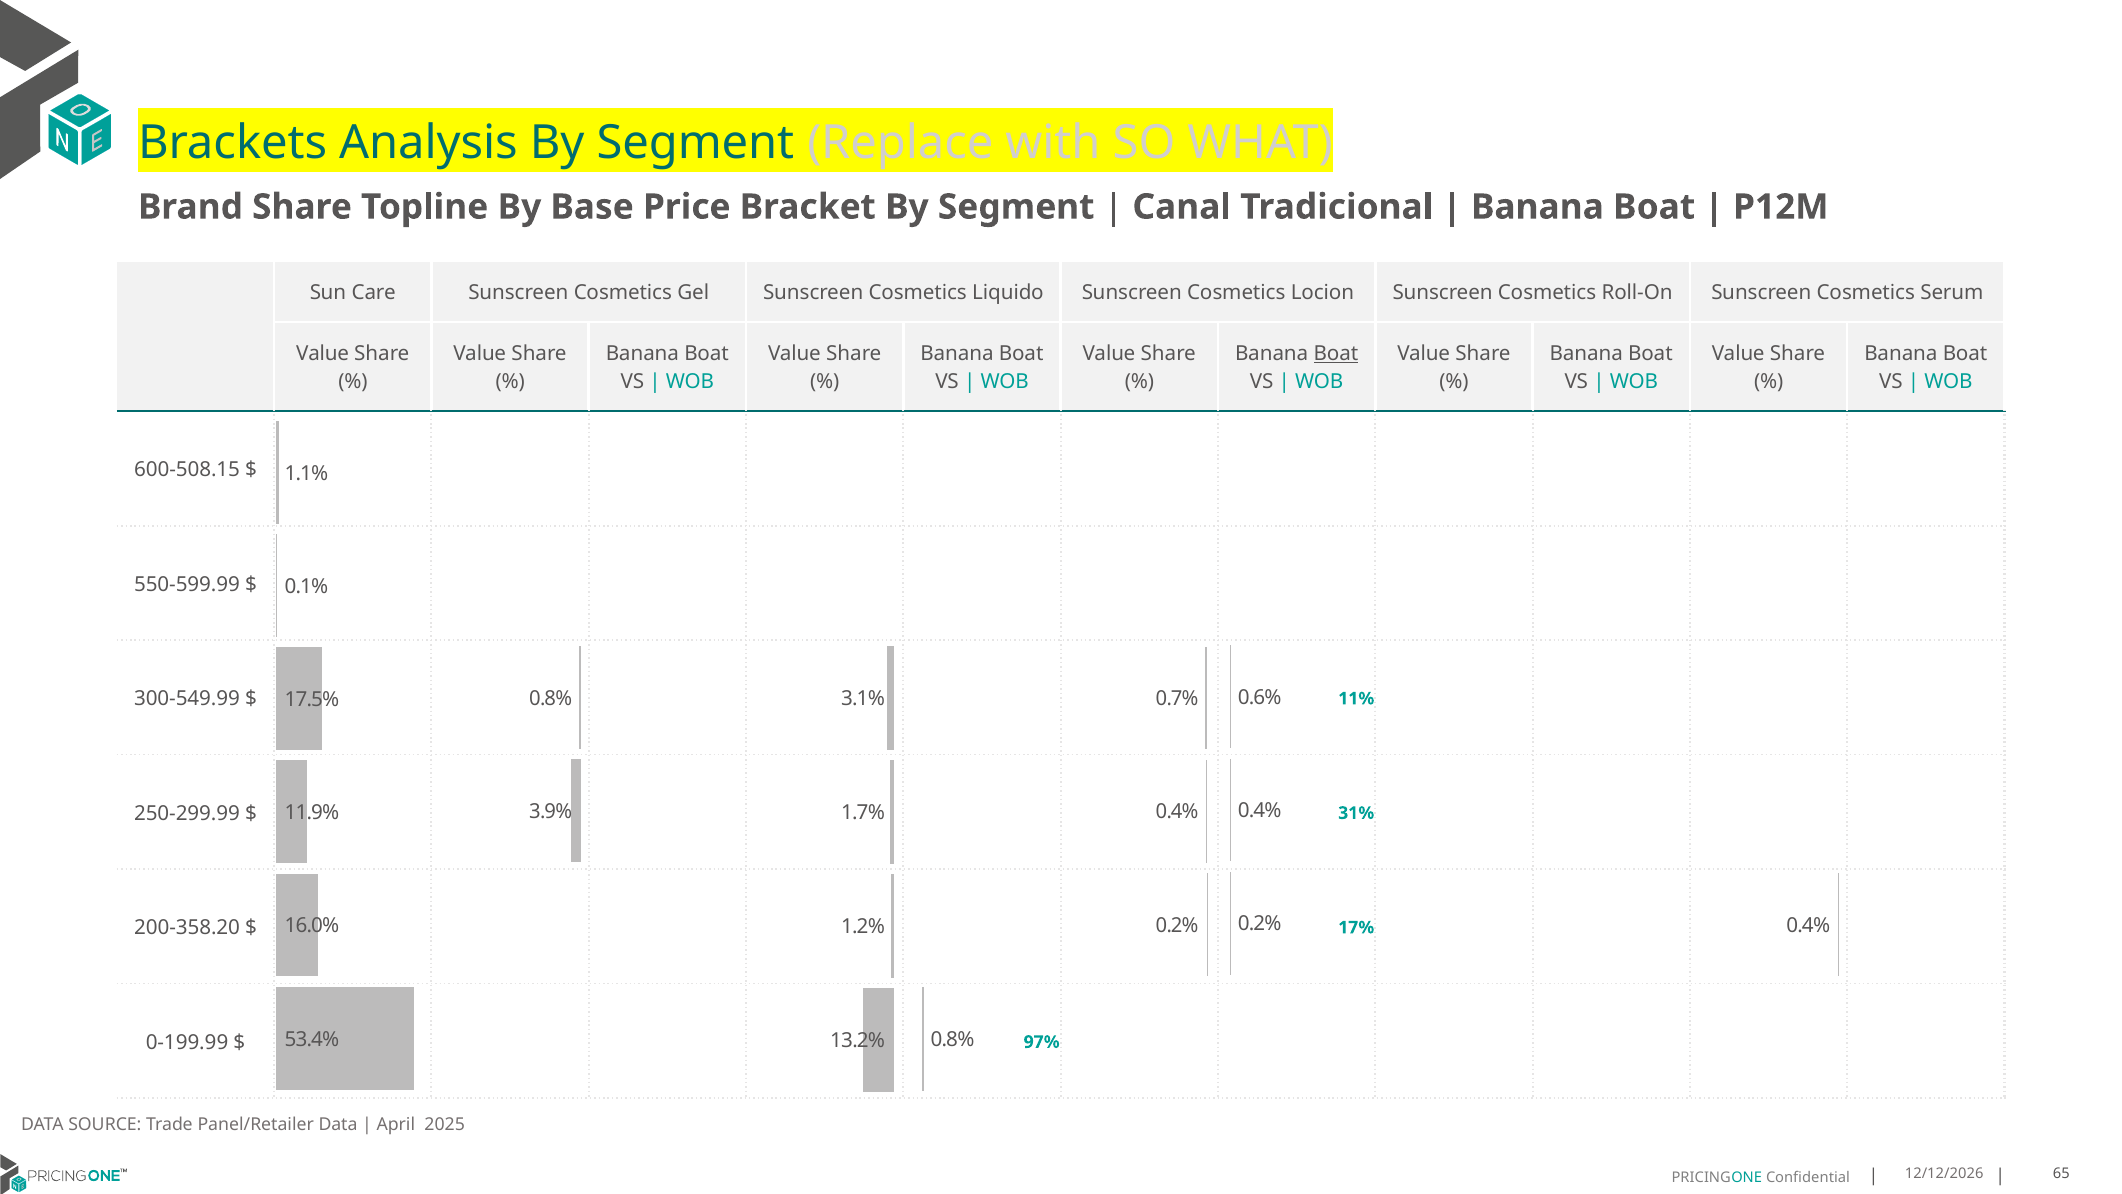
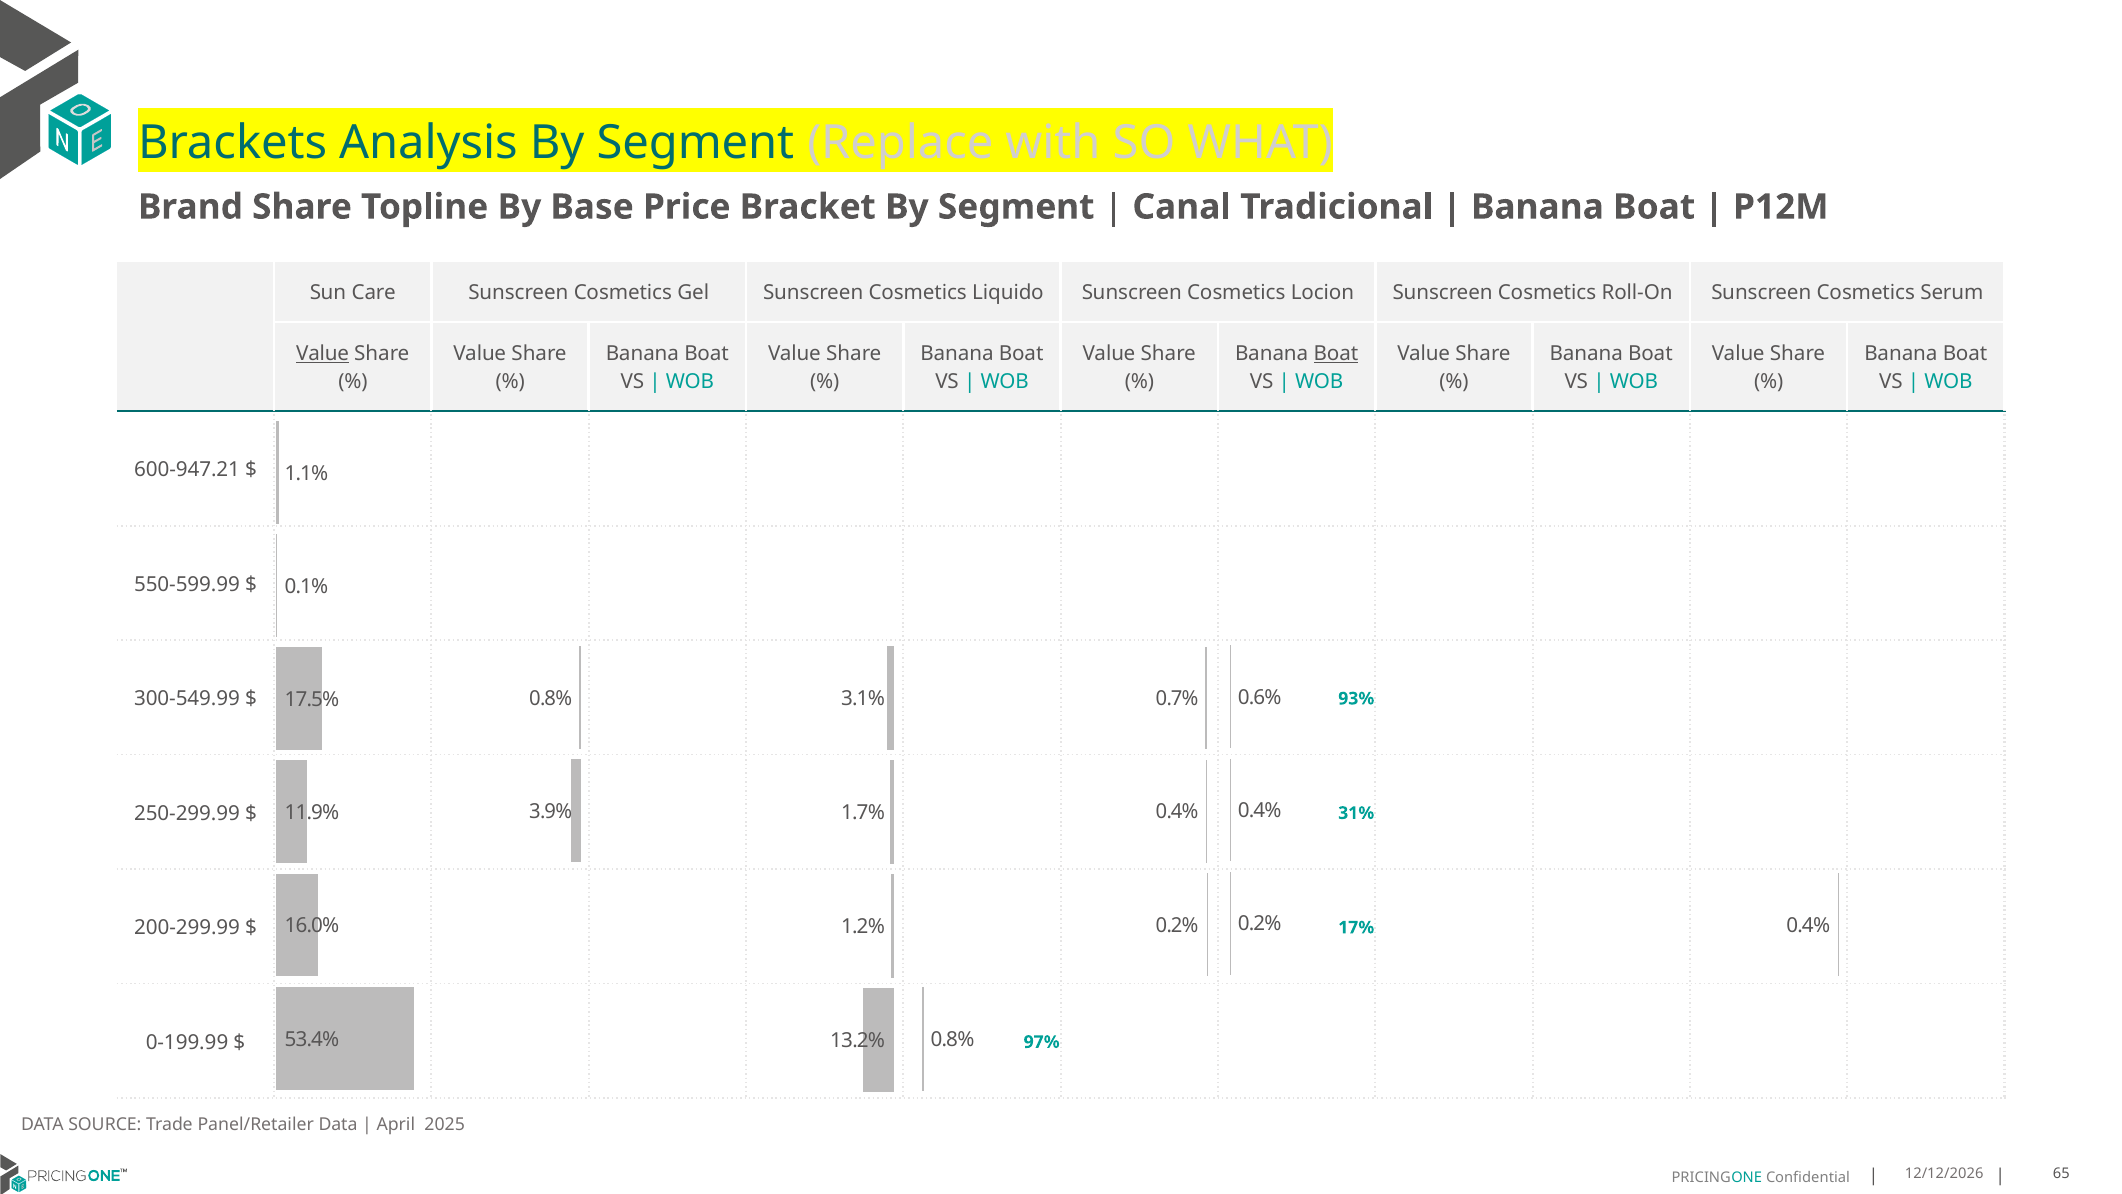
Value at (323, 354) underline: none -> present
600-508.15: 600-508.15 -> 600-947.21
11%: 11% -> 93%
200-358.20: 200-358.20 -> 200-299.99
